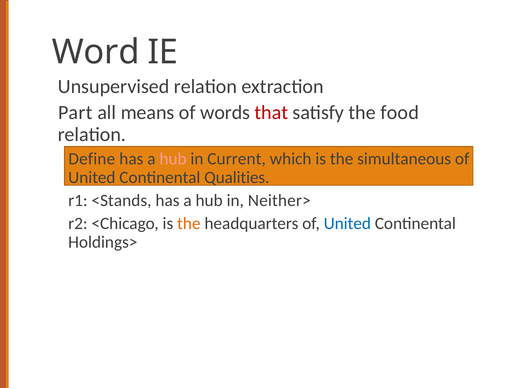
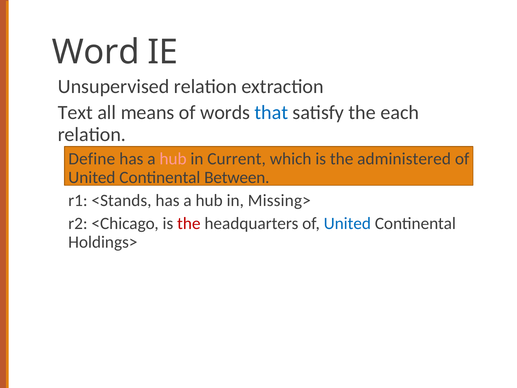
Part: Part -> Text
that colour: red -> blue
food: food -> each
simultaneous: simultaneous -> administered
Qualities: Qualities -> Between
Neither>: Neither> -> Missing>
the at (189, 223) colour: orange -> red
